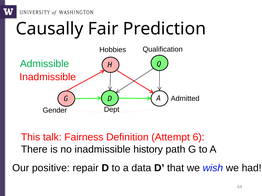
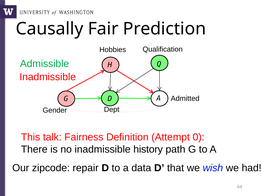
6: 6 -> 0
positive: positive -> zipcode
